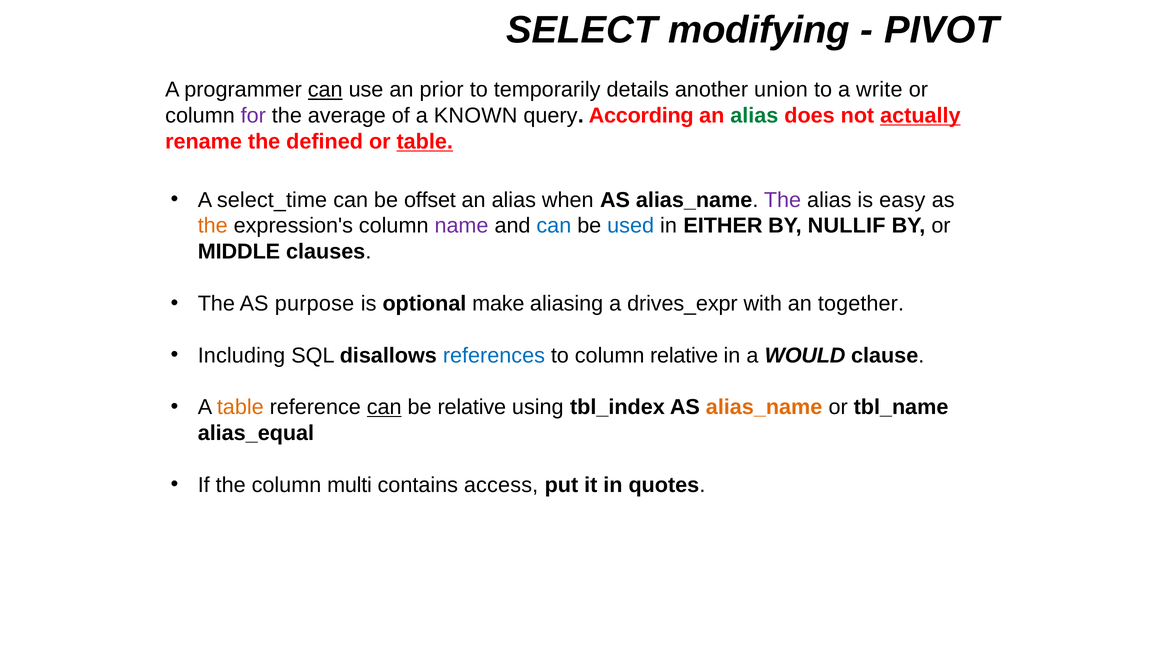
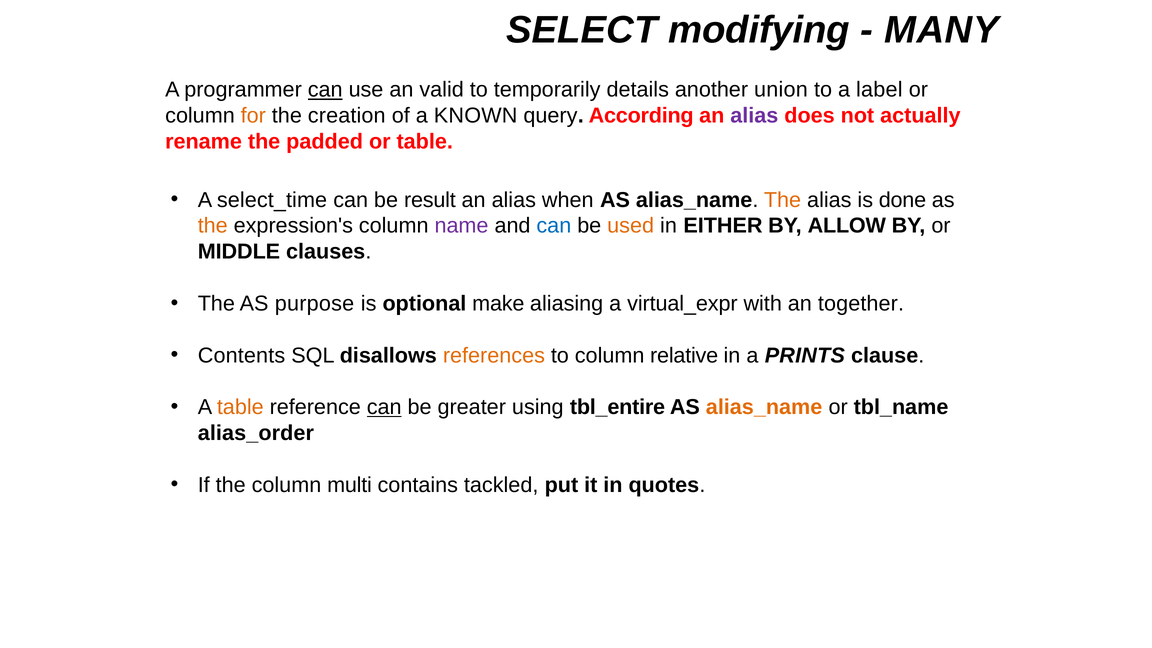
PIVOT: PIVOT -> MANY
prior: prior -> valid
write: write -> label
for colour: purple -> orange
average: average -> creation
alias at (754, 116) colour: green -> purple
actually underline: present -> none
defined: defined -> padded
table at (425, 142) underline: present -> none
offset: offset -> result
The at (783, 200) colour: purple -> orange
easy: easy -> done
used colour: blue -> orange
NULLIF: NULLIF -> ALLOW
drives_expr: drives_expr -> virtual_expr
Including: Including -> Contents
references colour: blue -> orange
WOULD: WOULD -> PRINTS
be relative: relative -> greater
tbl_index: tbl_index -> tbl_entire
alias_equal: alias_equal -> alias_order
access: access -> tackled
